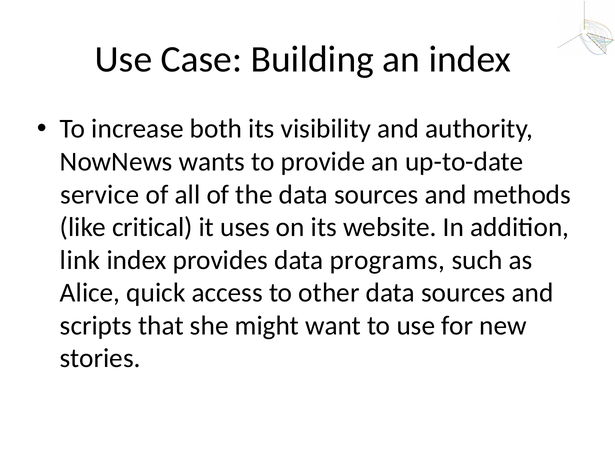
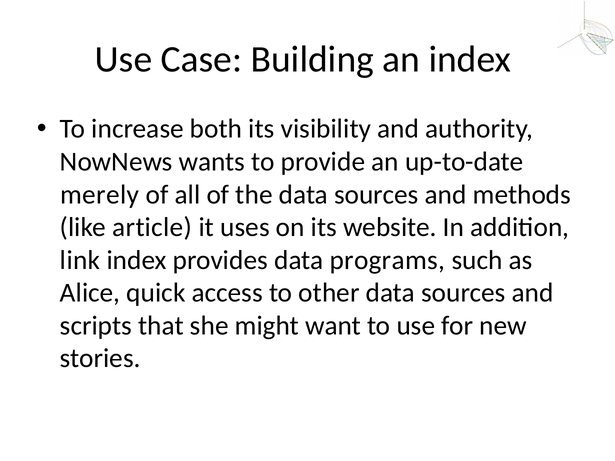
service: service -> merely
critical: critical -> article
